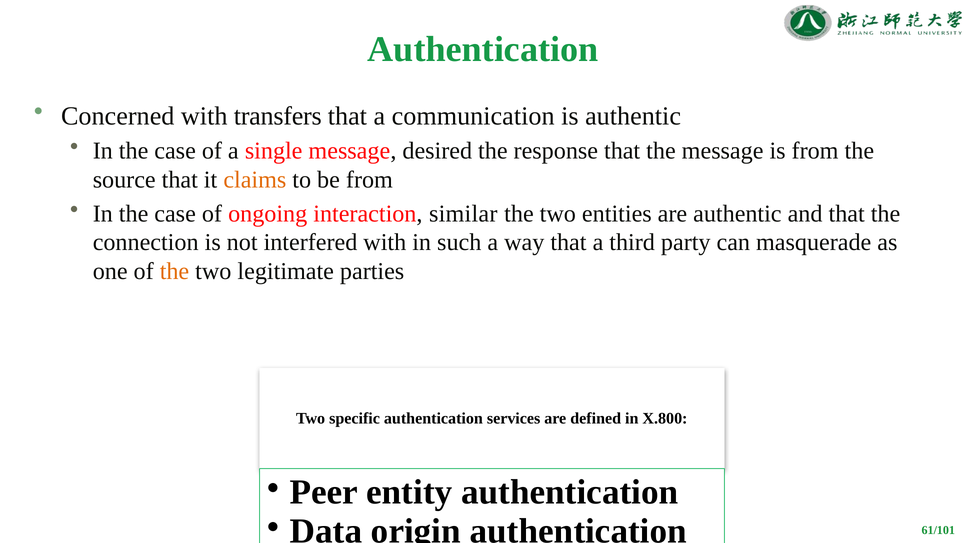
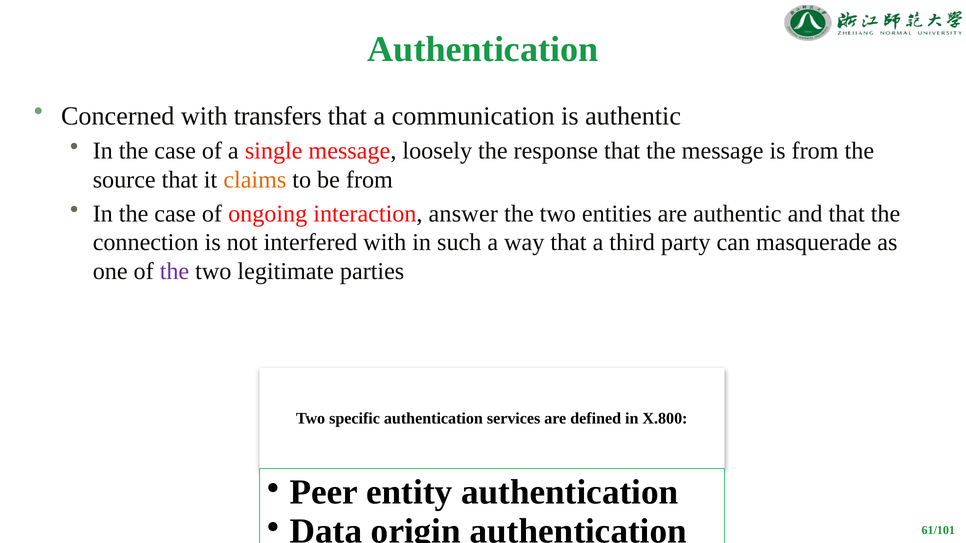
desired: desired -> loosely
similar: similar -> answer
the at (174, 272) colour: orange -> purple
